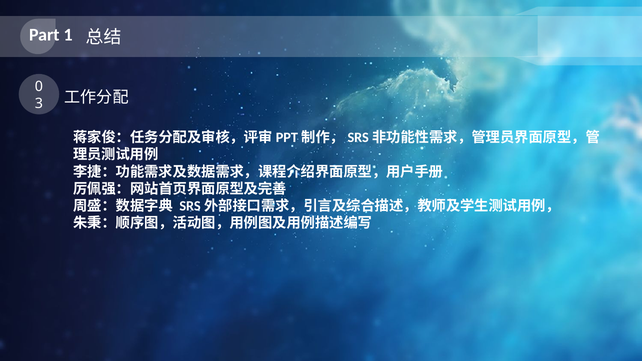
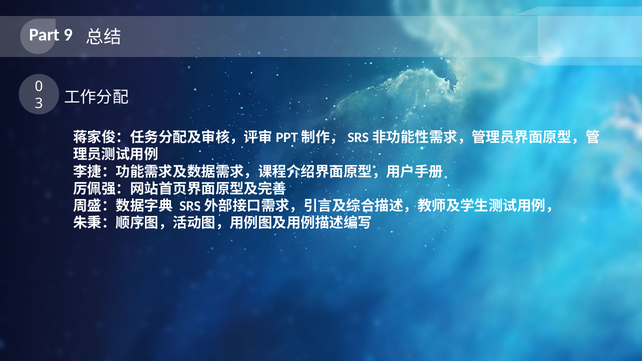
1: 1 -> 9
